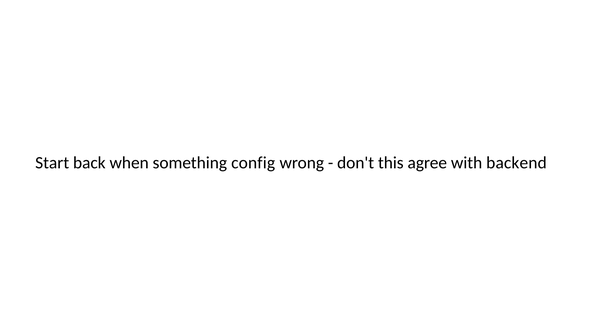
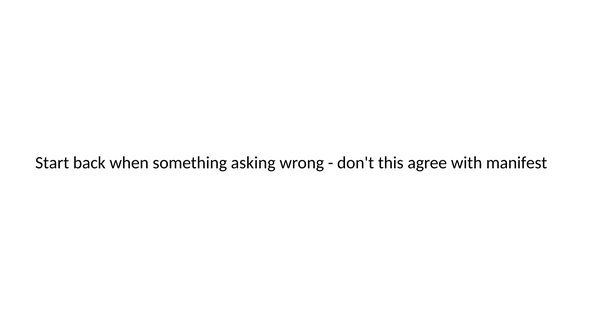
config: config -> asking
backend: backend -> manifest
